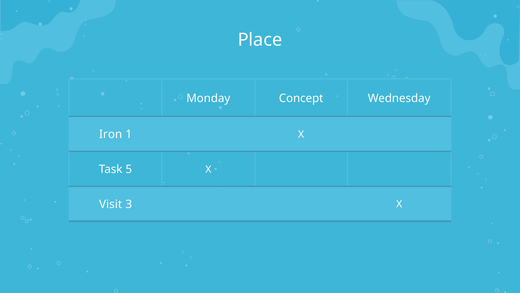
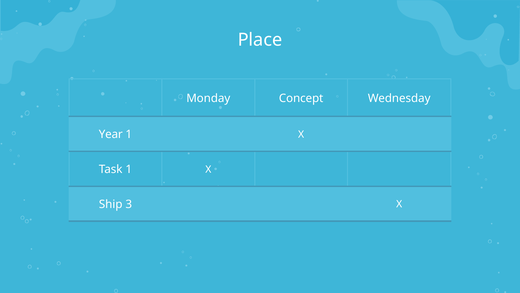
Iron: Iron -> Year
Task 5: 5 -> 1
Visit: Visit -> Ship
